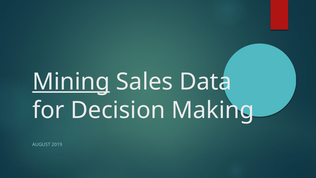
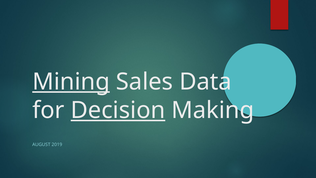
Decision underline: none -> present
